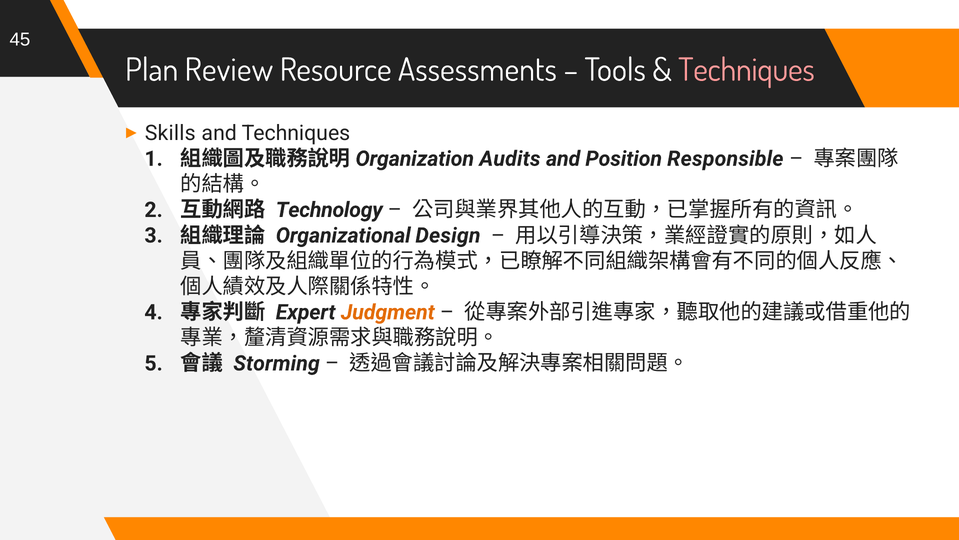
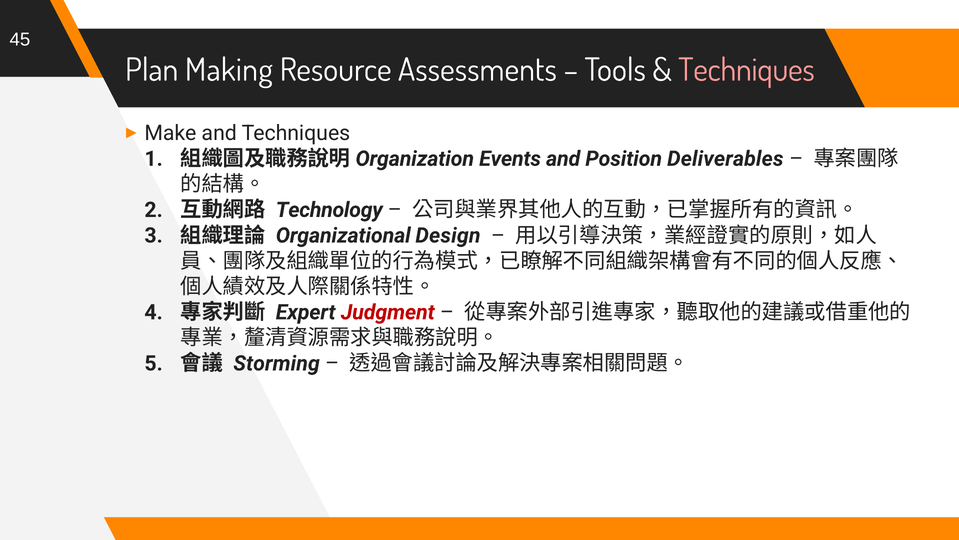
Review: Review -> Making
Skills: Skills -> Make
Audits: Audits -> Events
Responsible: Responsible -> Deliverables
Judgment colour: orange -> red
